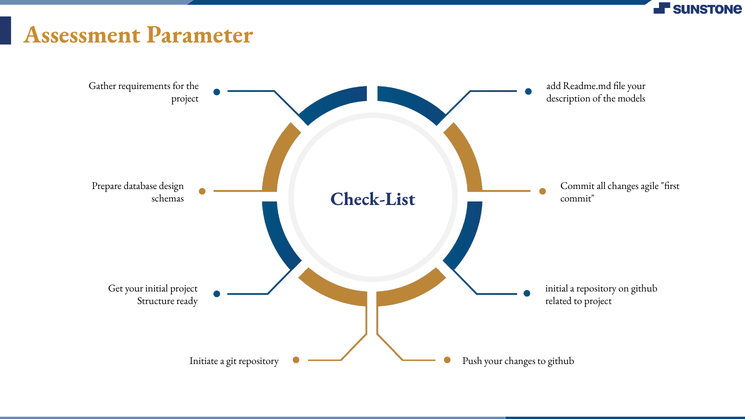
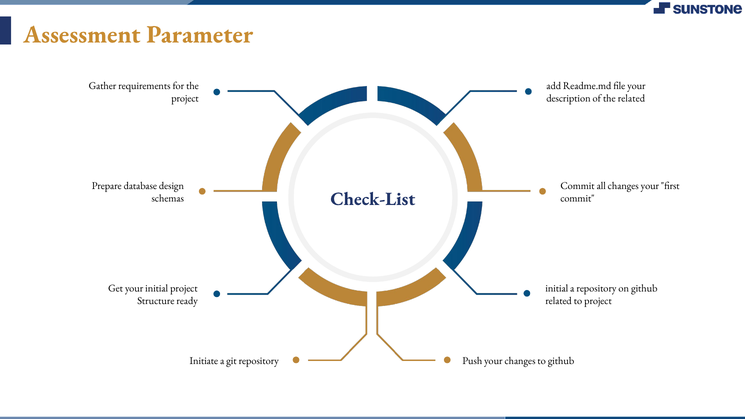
the models: models -> related
changes agile: agile -> your
